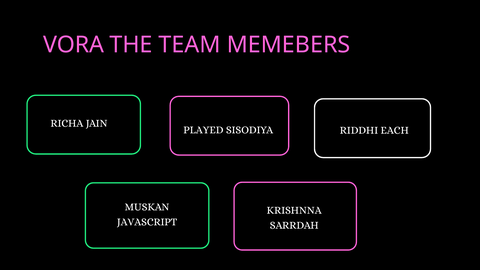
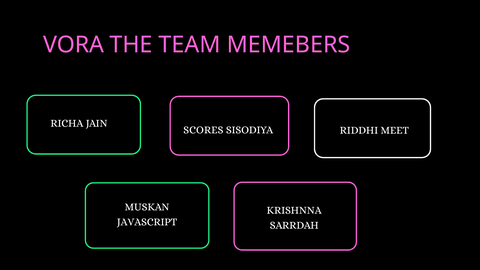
PLAYED: PLAYED -> SCORES
EACH: EACH -> MEET
